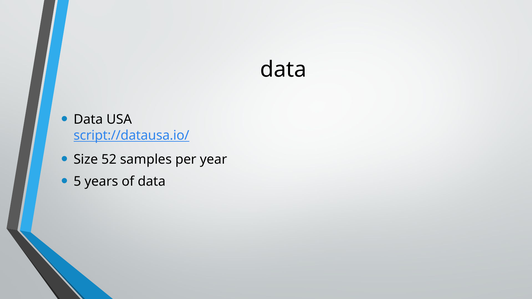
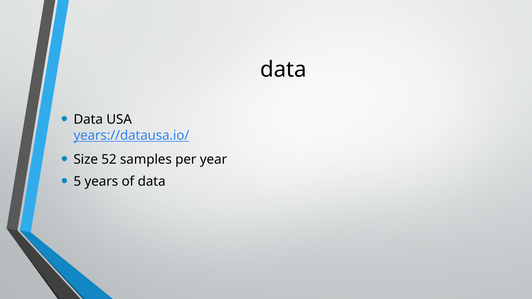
script://datausa.io/: script://datausa.io/ -> years://datausa.io/
